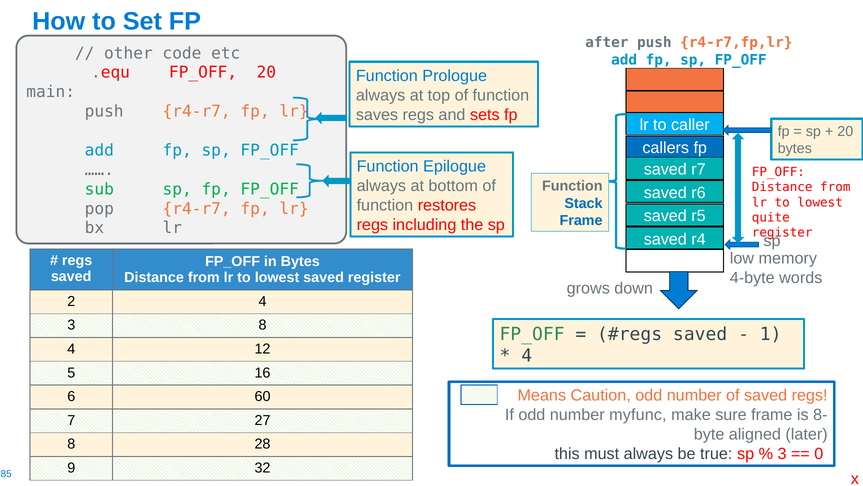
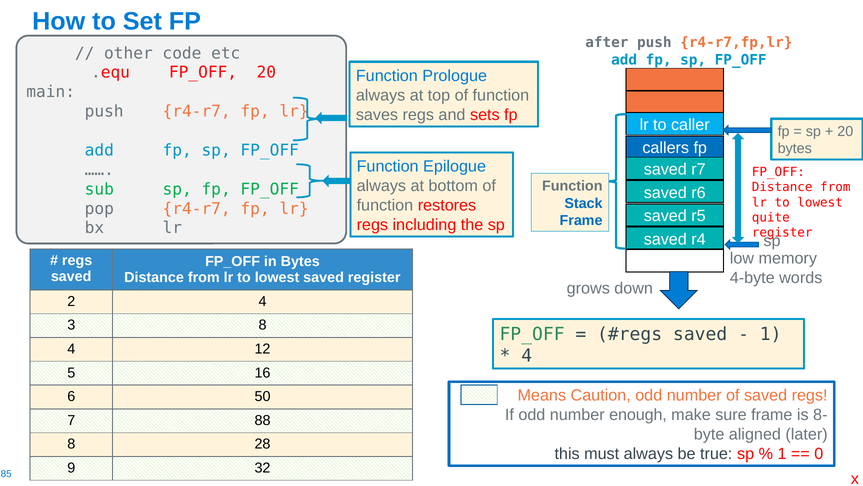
60: 60 -> 50
myfunc: myfunc -> enough
27: 27 -> 88
3 at (782, 453): 3 -> 1
